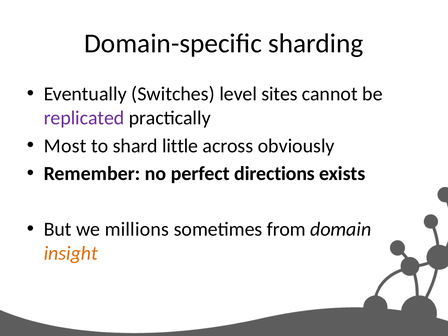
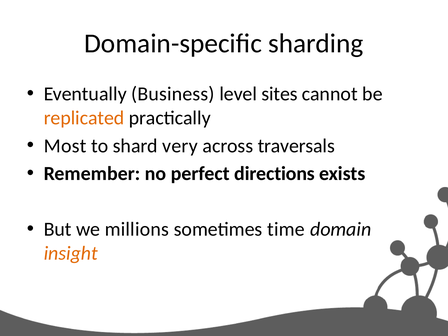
Switches: Switches -> Business
replicated colour: purple -> orange
little: little -> very
obviously: obviously -> traversals
from: from -> time
